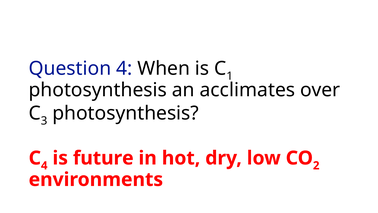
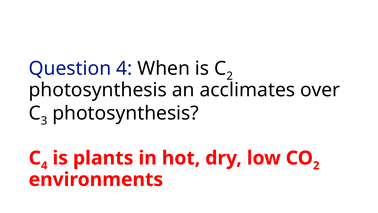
1 at (230, 76): 1 -> 2
future: future -> plants
